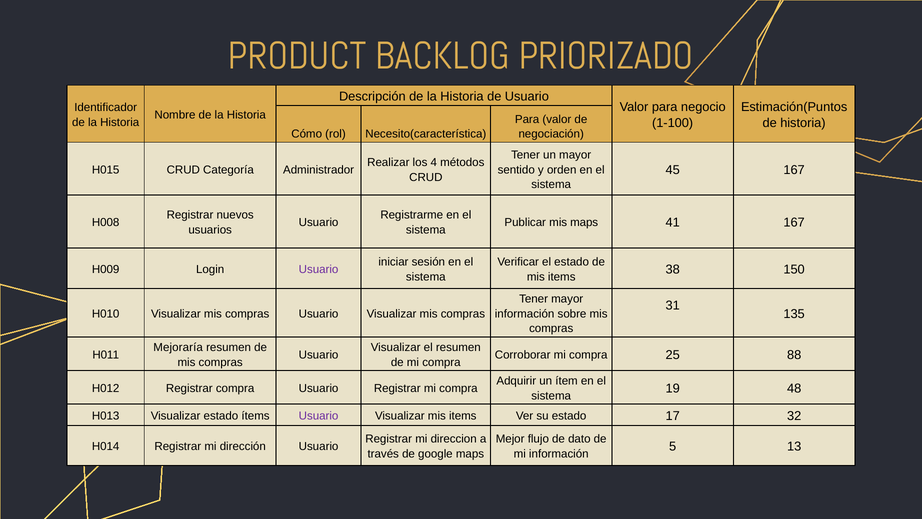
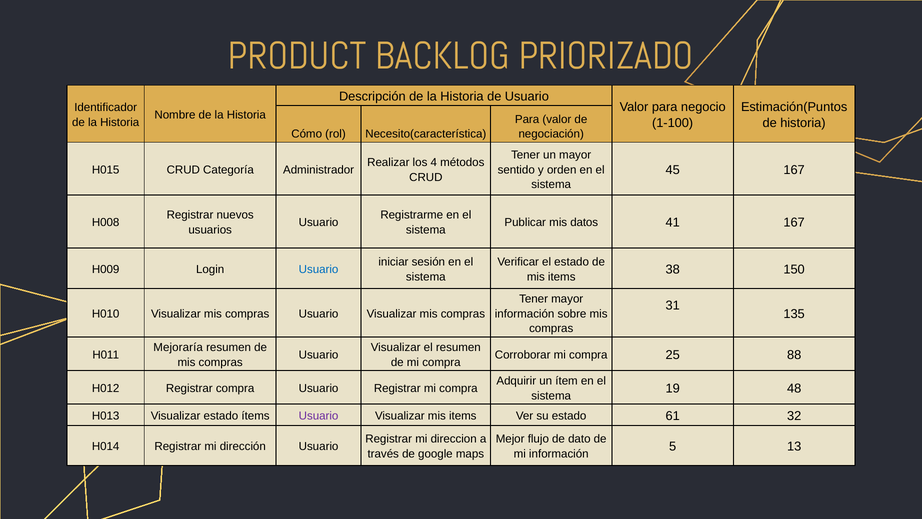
mis maps: maps -> datos
Usuario at (319, 269) colour: purple -> blue
17: 17 -> 61
